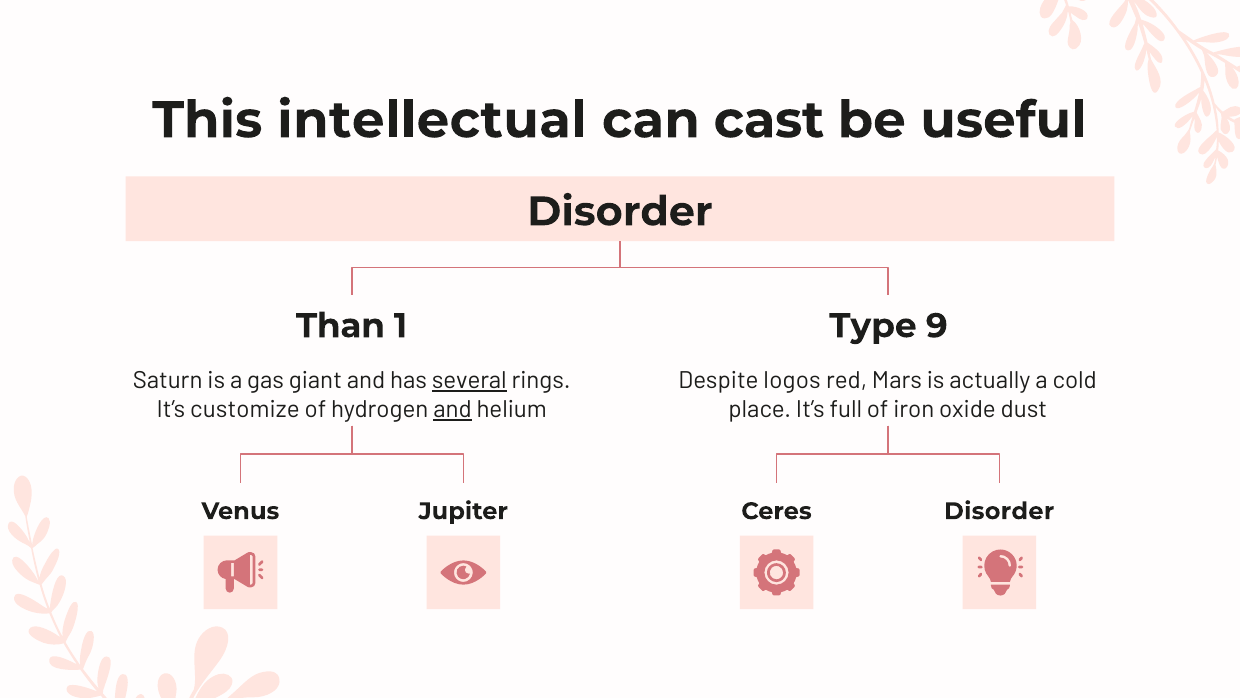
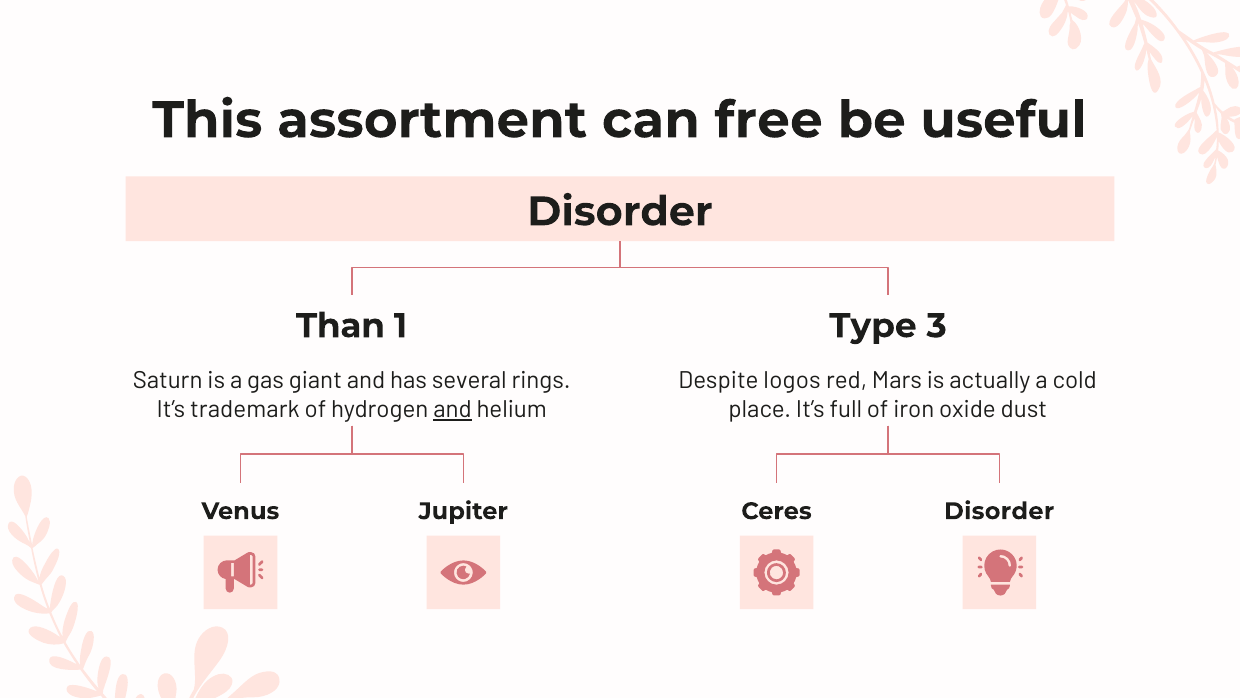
intellectual: intellectual -> assortment
cast: cast -> free
9: 9 -> 3
several underline: present -> none
customize: customize -> trademark
